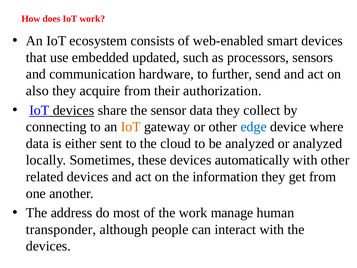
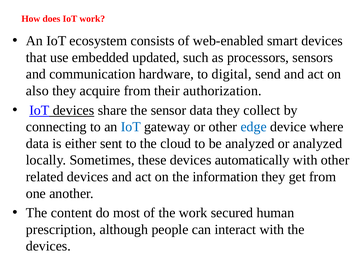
further: further -> digital
IoT at (131, 127) colour: orange -> blue
address: address -> content
manage: manage -> secured
transponder: transponder -> prescription
